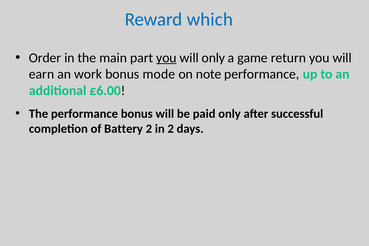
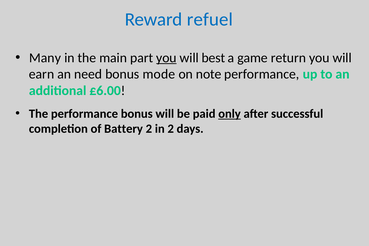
which: which -> refuel
Order: Order -> Many
will only: only -> best
work: work -> need
only at (230, 114) underline: none -> present
